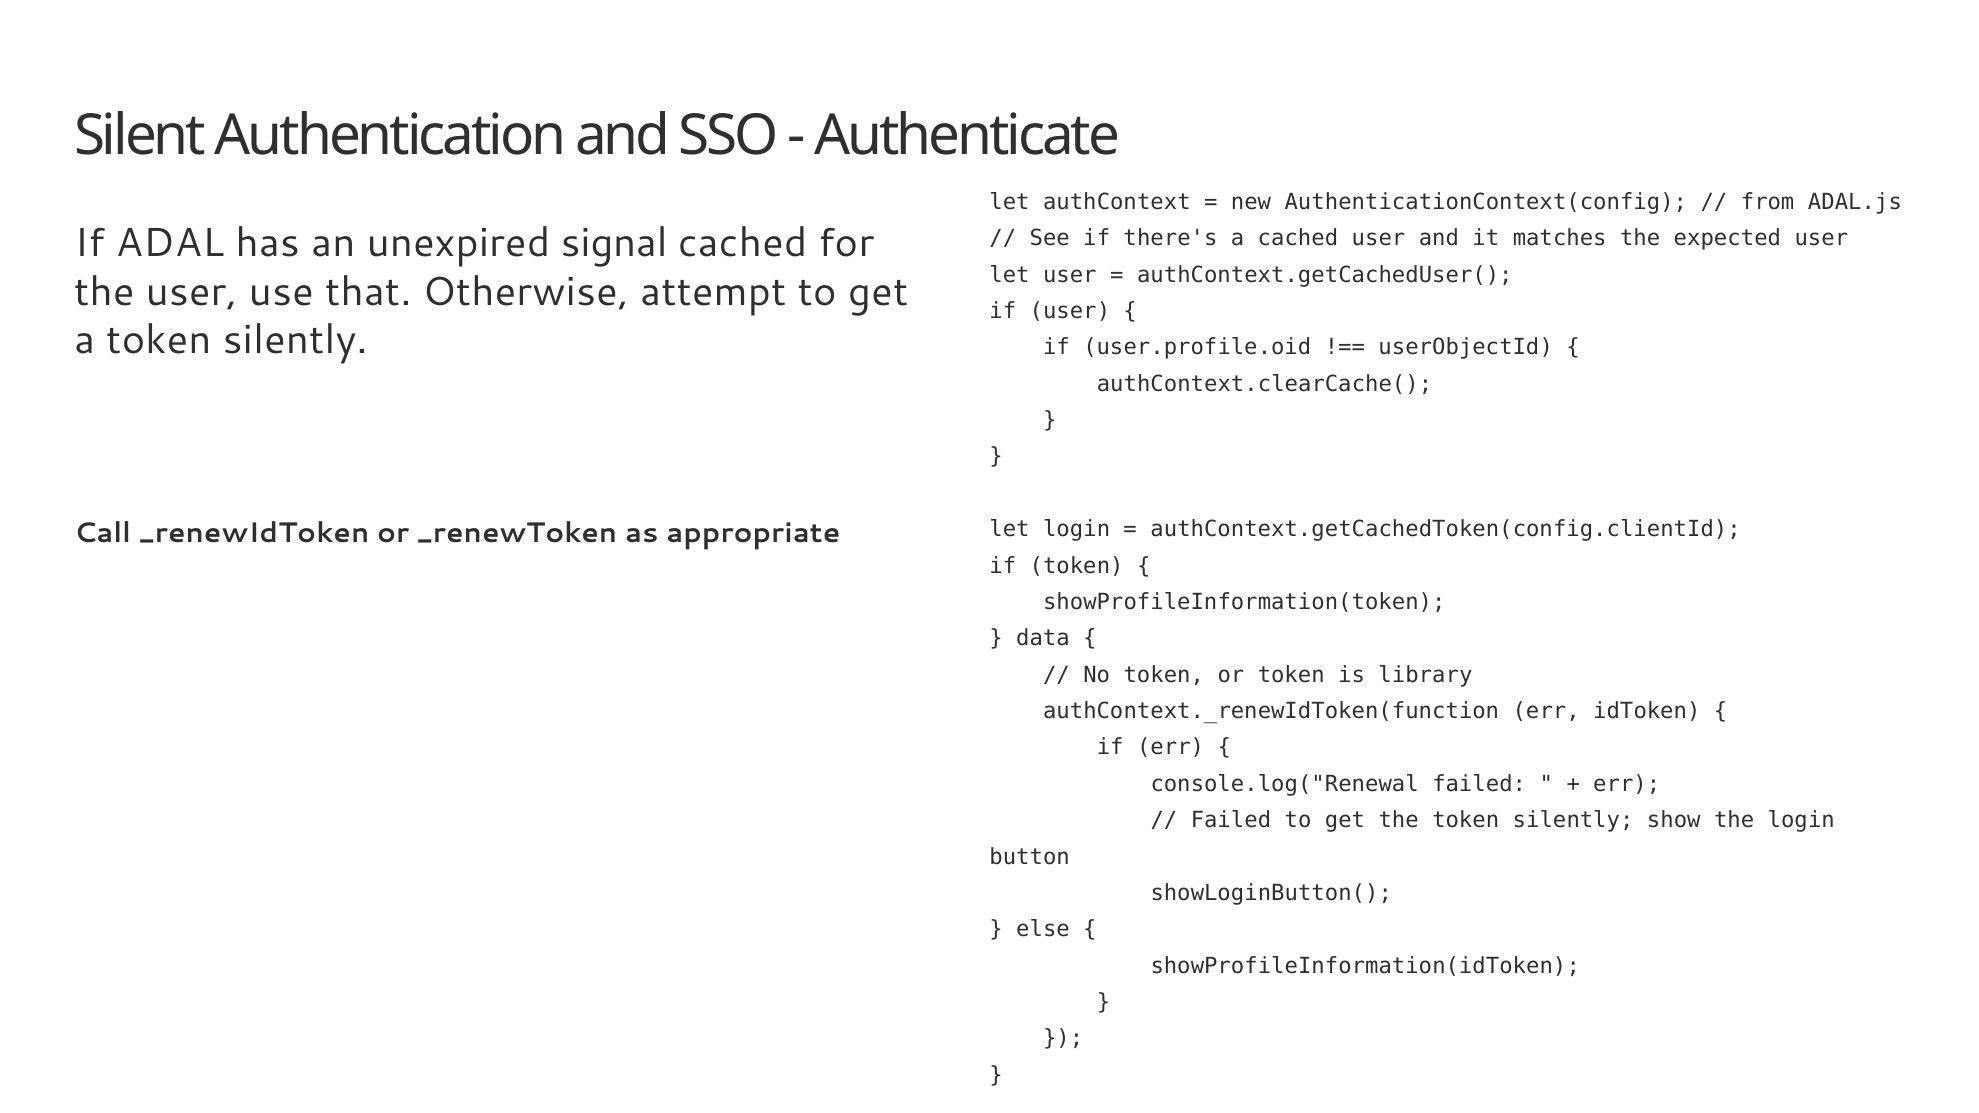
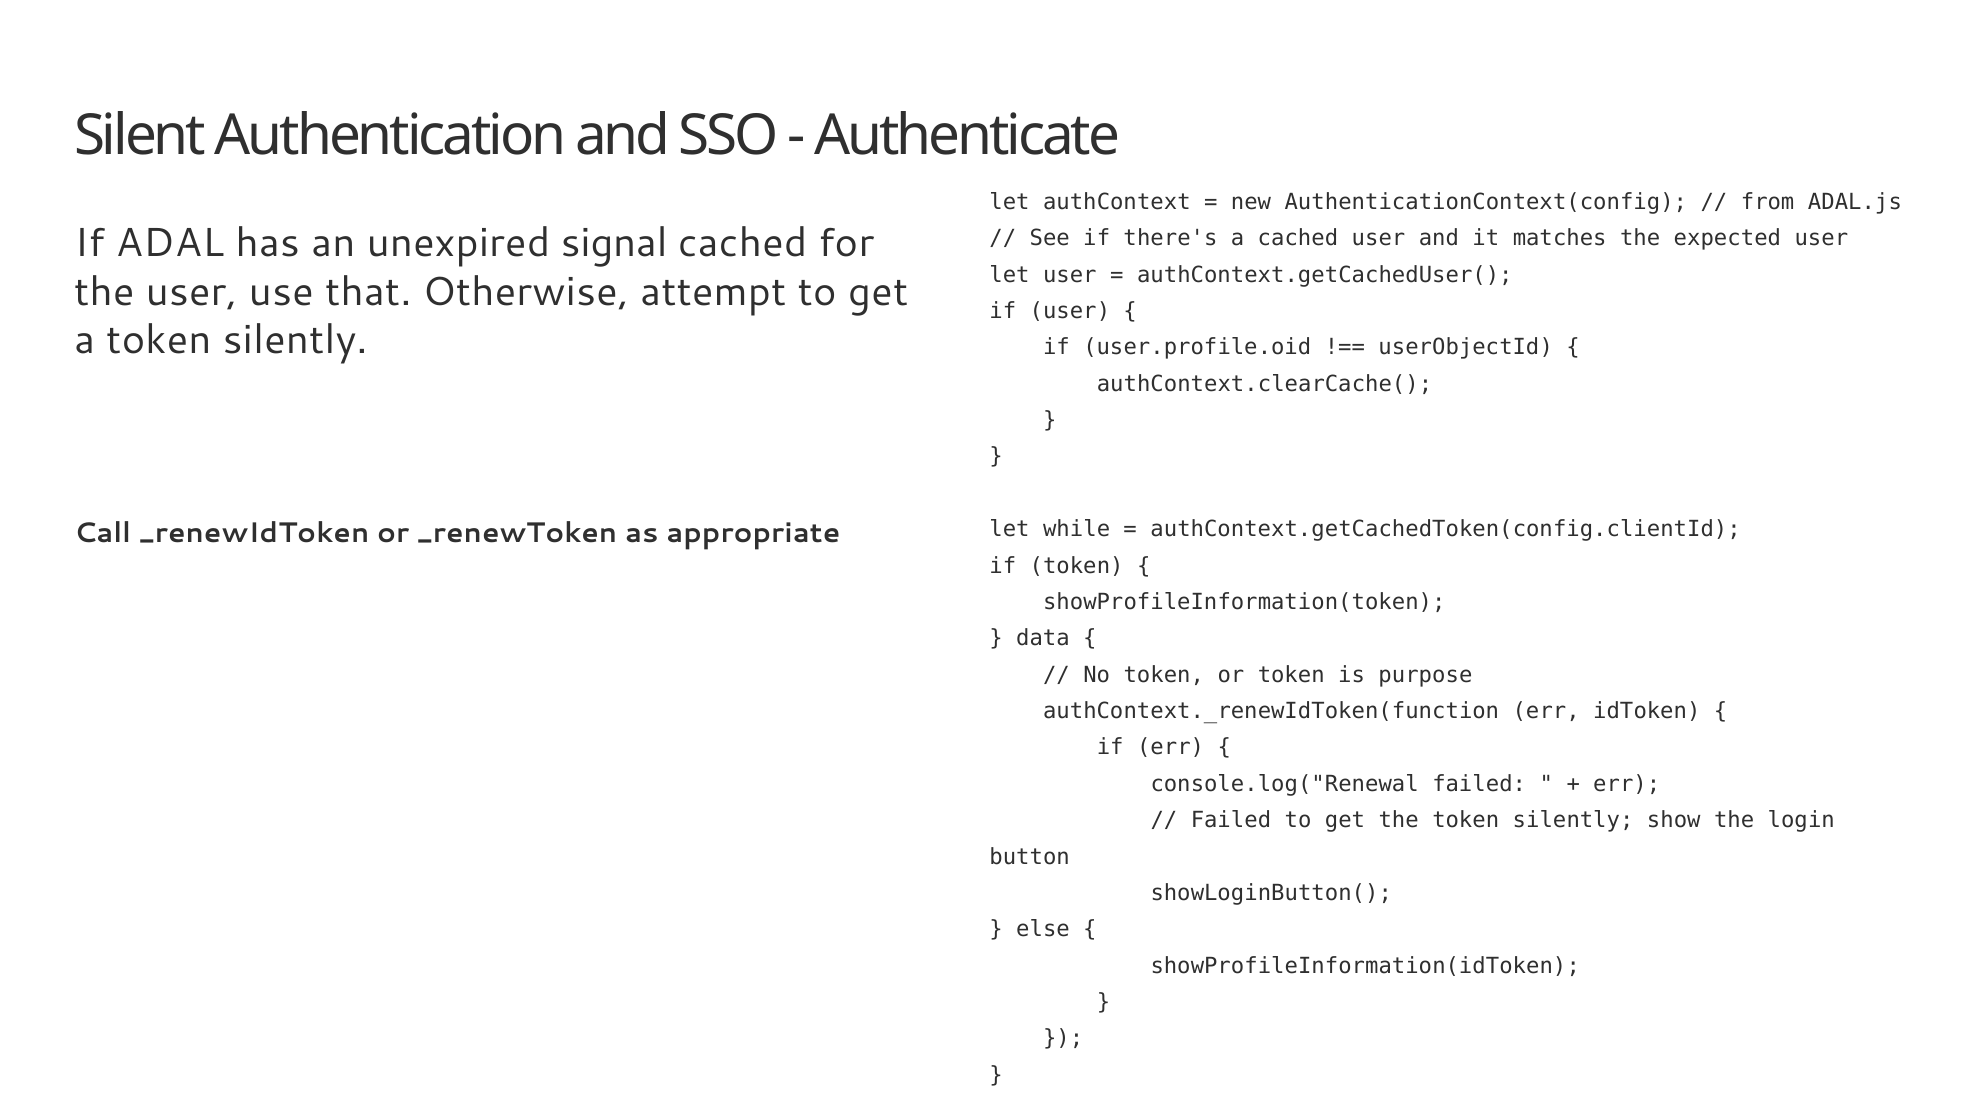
let login: login -> while
library: library -> purpose
